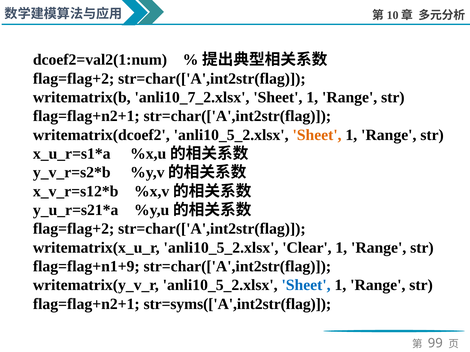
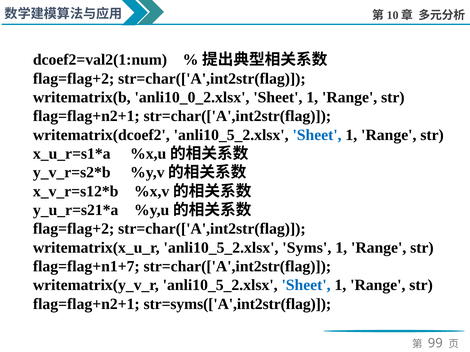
anli10_7_2.xlsx: anli10_7_2.xlsx -> anli10_0_2.xlsx
Sheet at (317, 135) colour: orange -> blue
Clear: Clear -> Syms
flag=flag+n1+9: flag=flag+n1+9 -> flag=flag+n1+7
